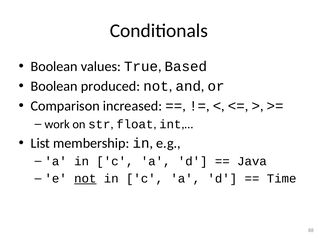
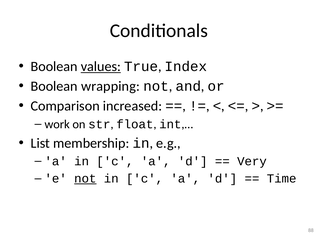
values underline: none -> present
Based: Based -> Index
produced: produced -> wrapping
Java: Java -> Very
